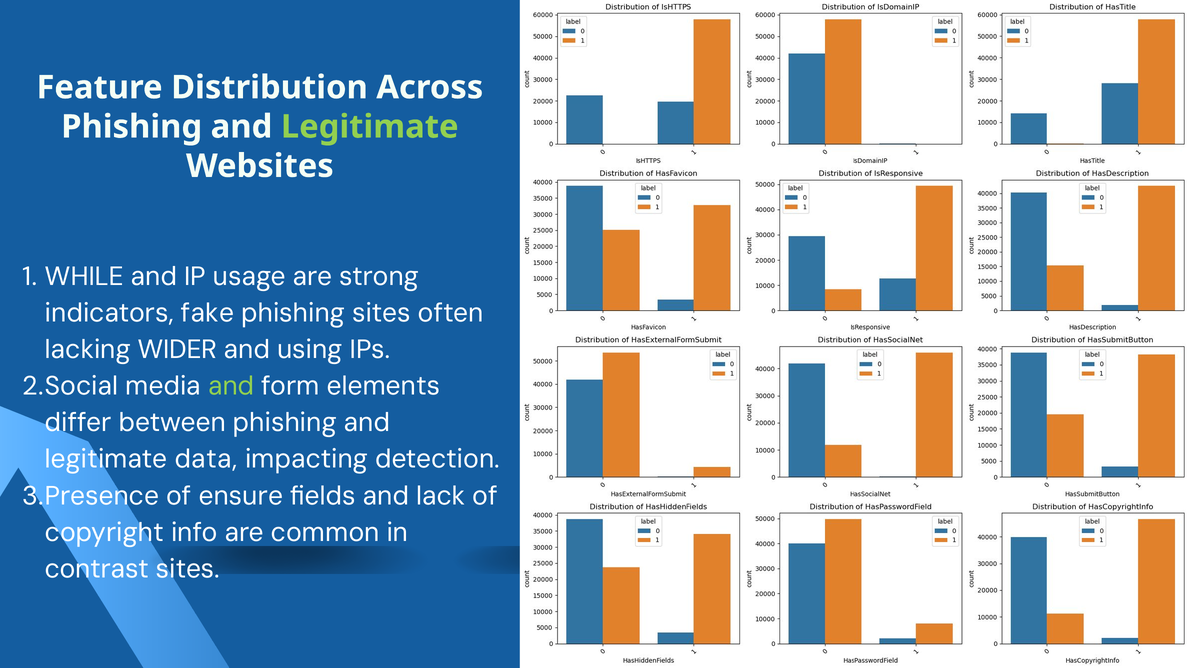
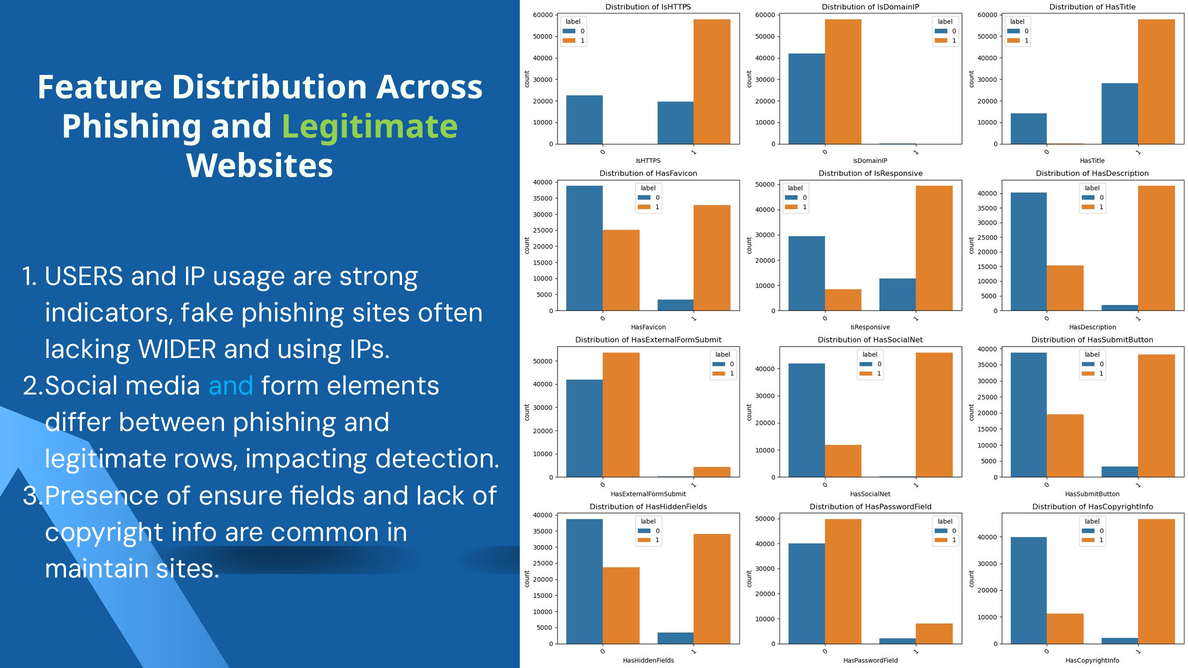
WHILE: WHILE -> USERS
and at (231, 386) colour: light green -> light blue
data: data -> rows
contrast: contrast -> maintain
